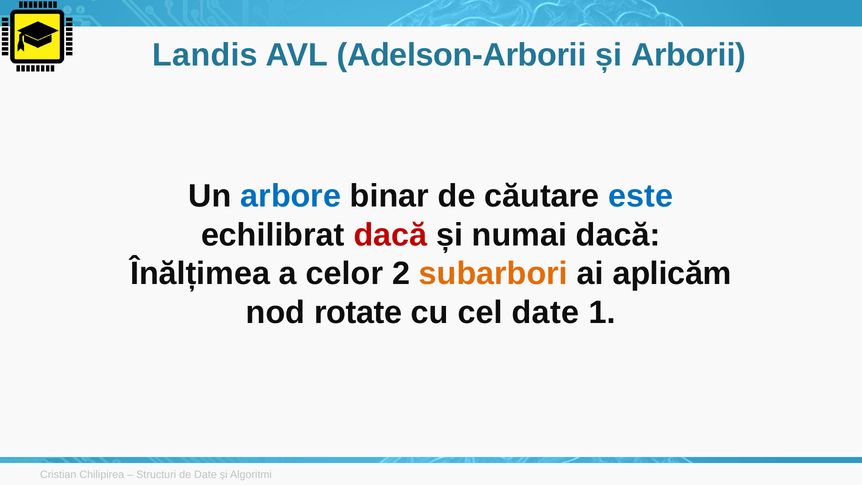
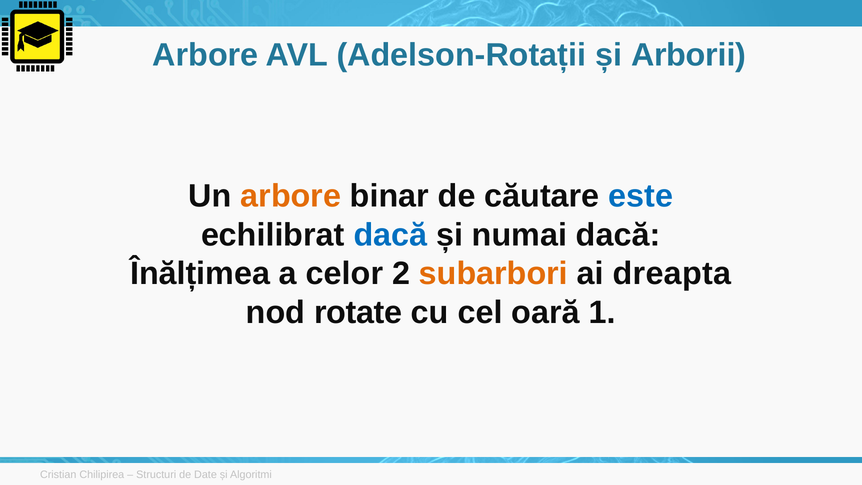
Landis at (205, 55): Landis -> Arbore
Adelson-Arborii: Adelson-Arborii -> Adelson-Rotații
arbore at (291, 196) colour: blue -> orange
dacă at (390, 235) colour: red -> blue
aplicăm: aplicăm -> dreapta
cel date: date -> oară
